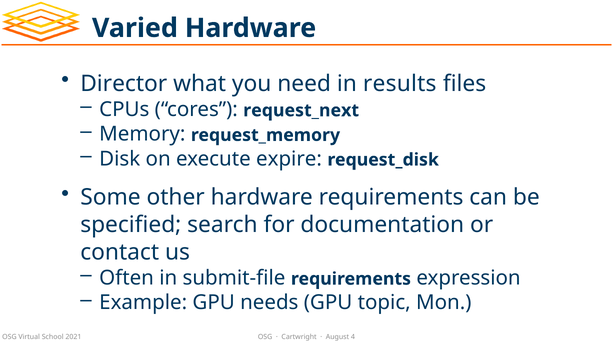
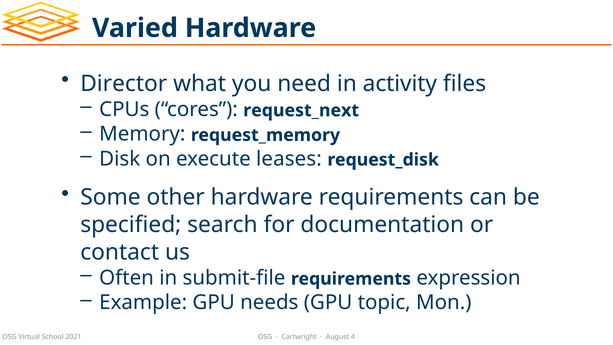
results: results -> activity
expire: expire -> leases
